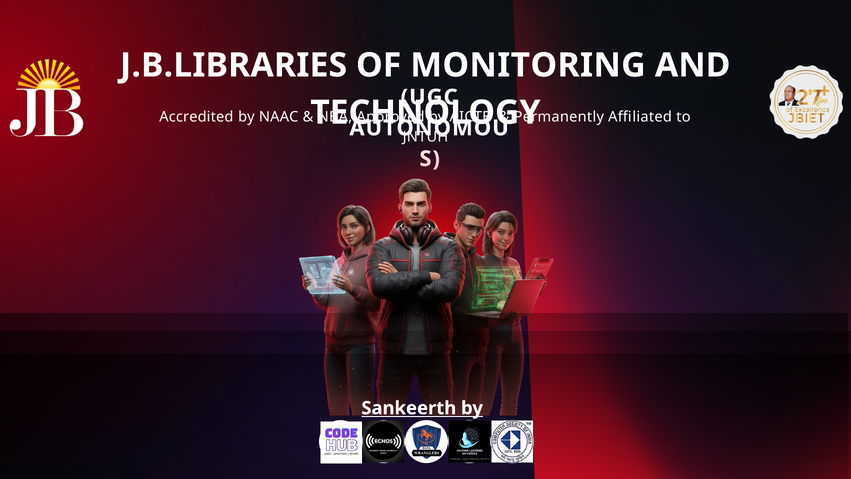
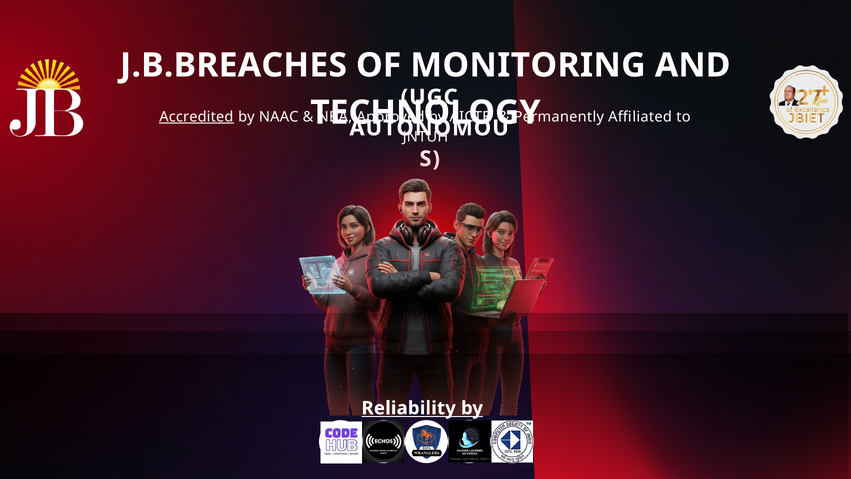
J.B.LIBRARIES: J.B.LIBRARIES -> J.B.BREACHES
Accredited underline: none -> present
Sankeerth: Sankeerth -> Reliability
